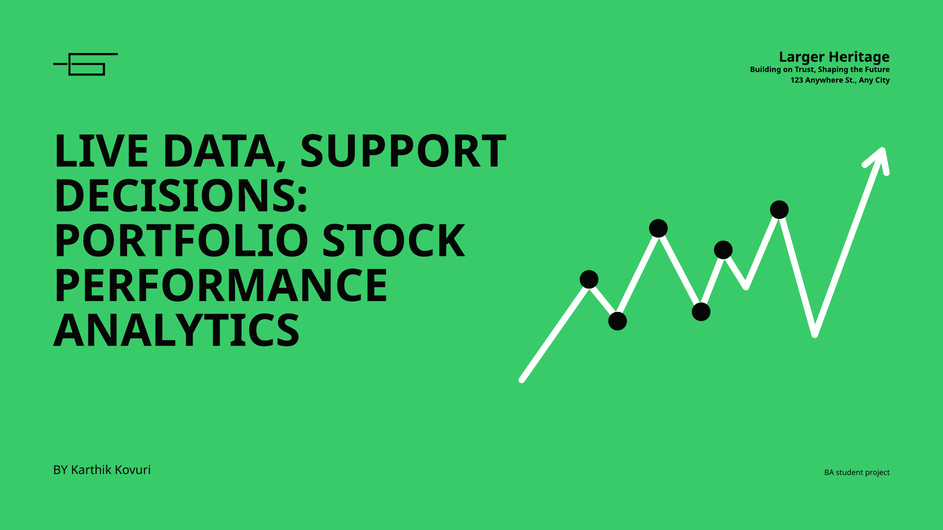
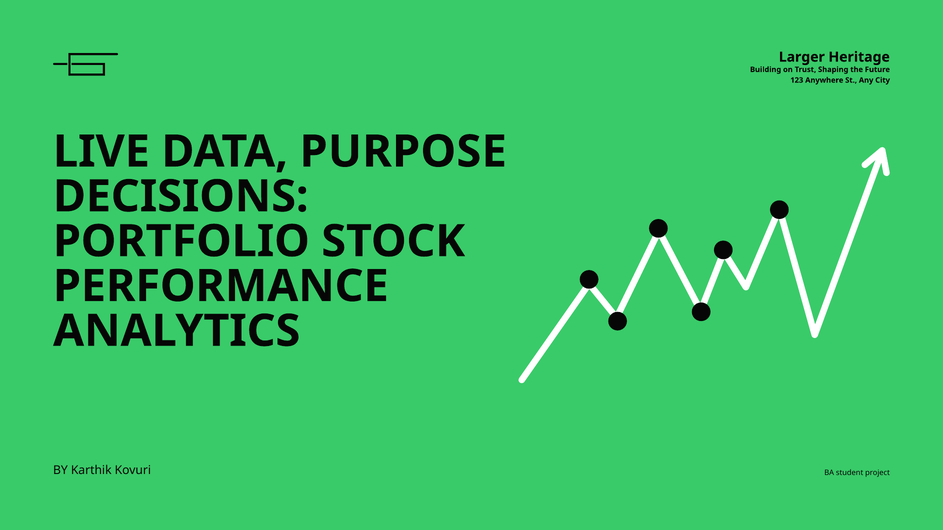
SUPPORT: SUPPORT -> PURPOSE
